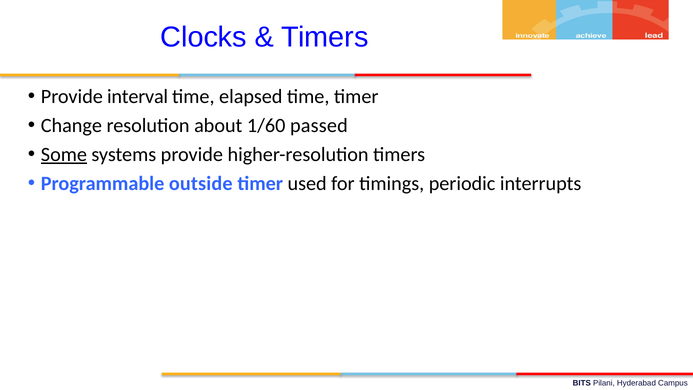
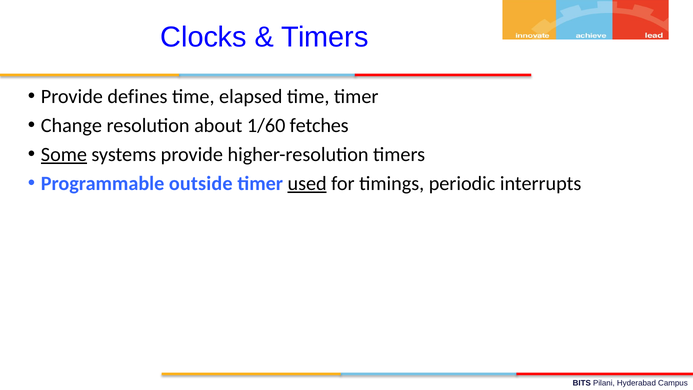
interval: interval -> defines
passed: passed -> fetches
used underline: none -> present
